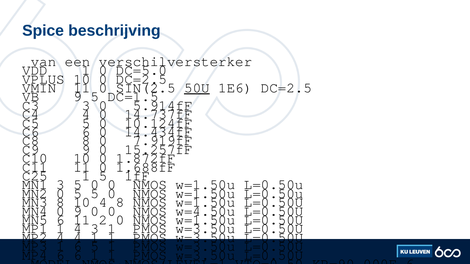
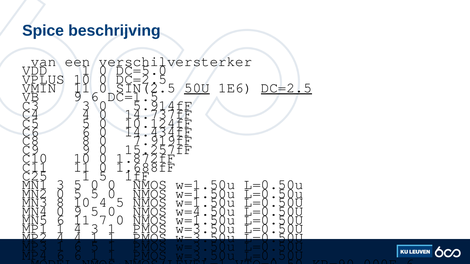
DC=2.5 at (286, 88) underline: none -> present
5 at (95, 97): 5 -> 6
4 8: 8 -> 5
0 at (95, 211): 0 -> 5
2: 2 -> 7
